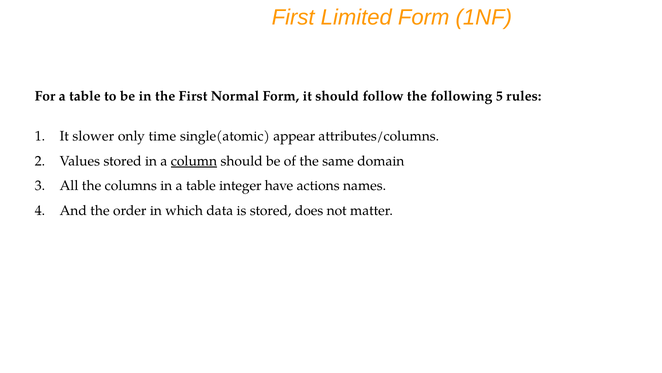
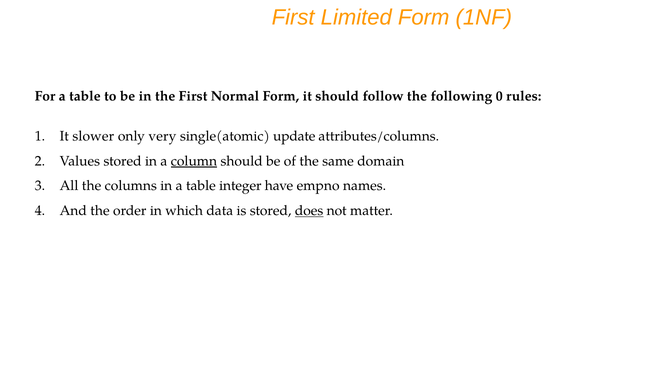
5: 5 -> 0
time: time -> very
appear: appear -> update
actions: actions -> empno
does underline: none -> present
